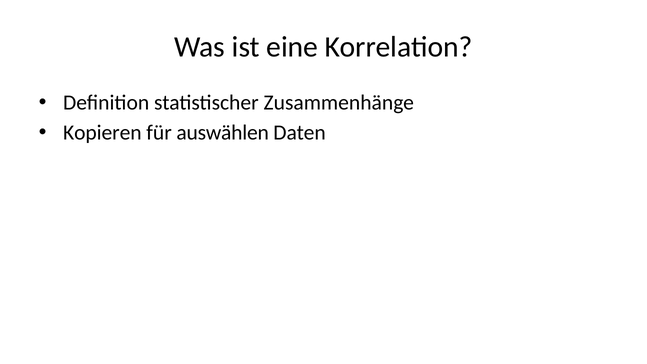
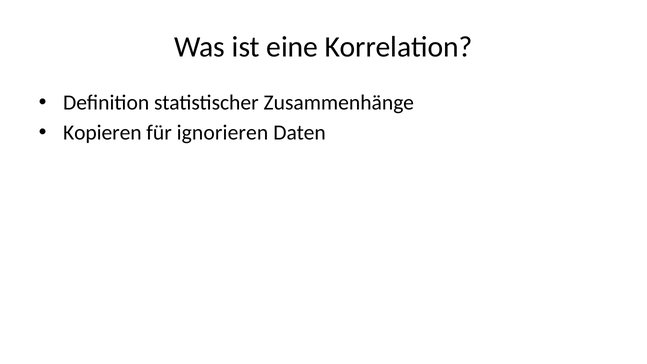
auswählen: auswählen -> ignorieren
